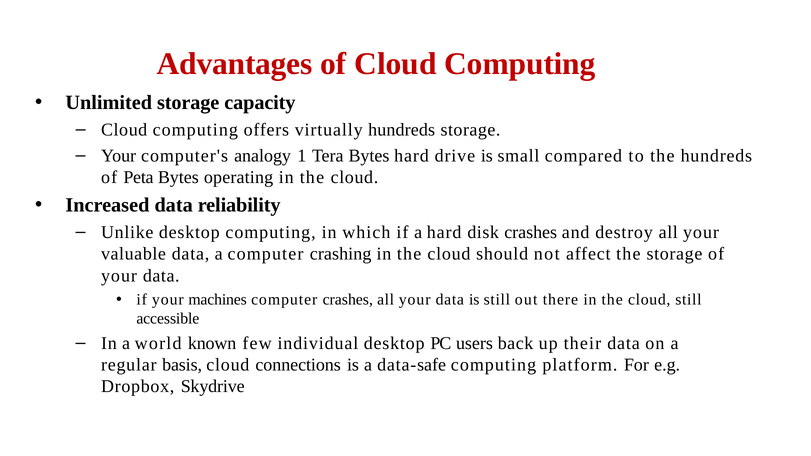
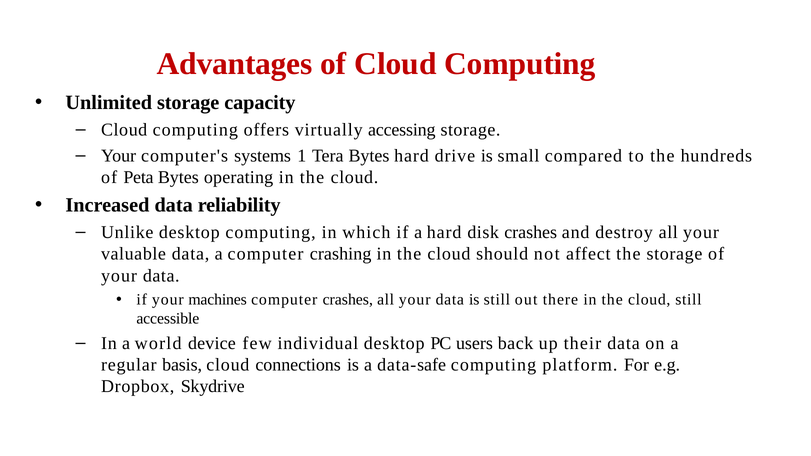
virtually hundreds: hundreds -> accessing
analogy: analogy -> systems
known: known -> device
